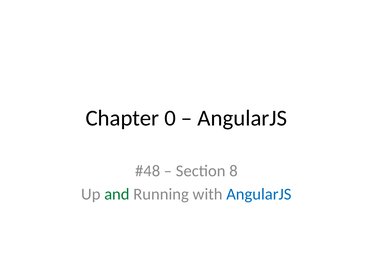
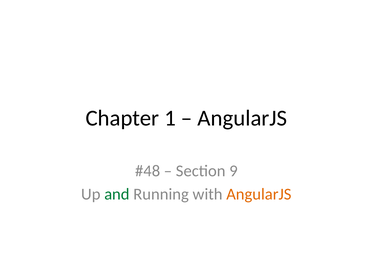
0: 0 -> 1
8: 8 -> 9
AngularJS at (259, 195) colour: blue -> orange
